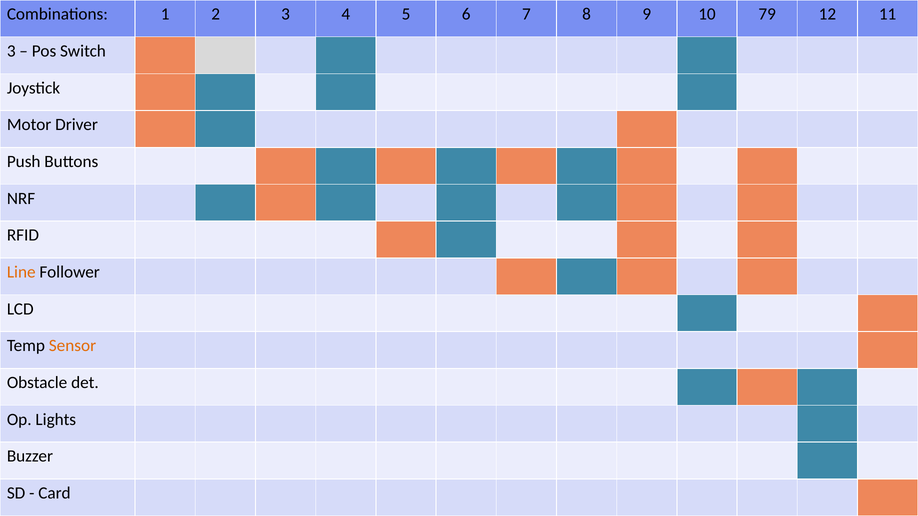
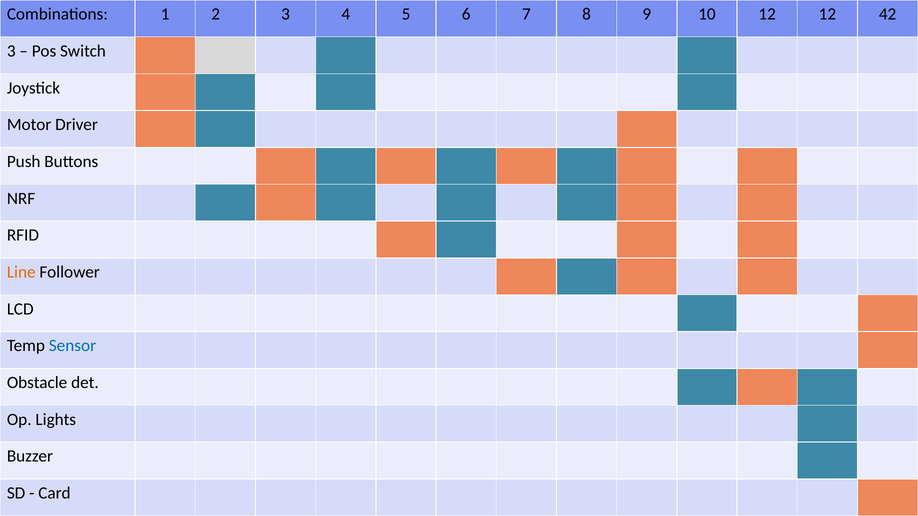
10 79: 79 -> 12
11: 11 -> 42
Sensor colour: orange -> blue
